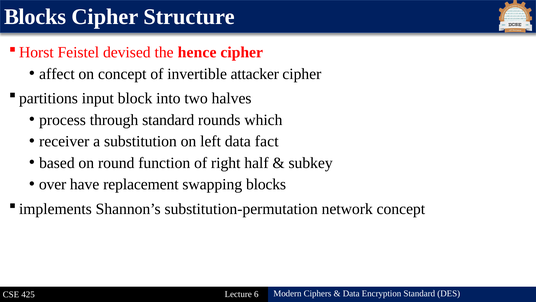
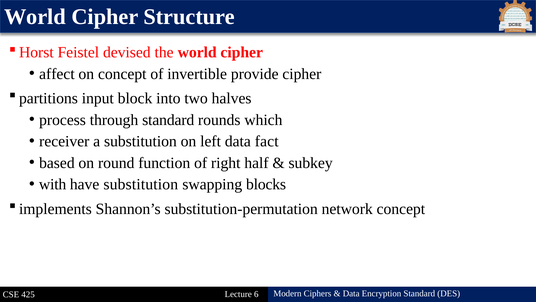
Blocks at (35, 17): Blocks -> World
the hence: hence -> world
attacker: attacker -> provide
over: over -> with
have replacement: replacement -> substitution
